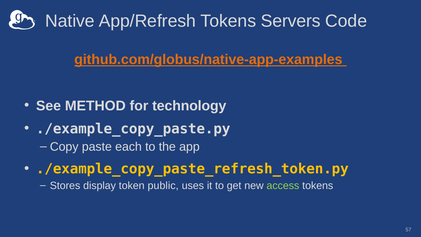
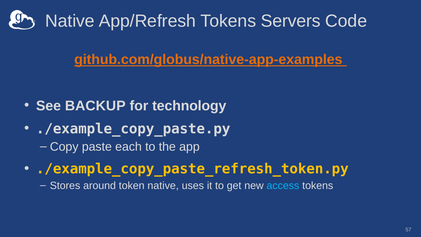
METHOD: METHOD -> BACKUP
display: display -> around
token public: public -> native
access colour: light green -> light blue
